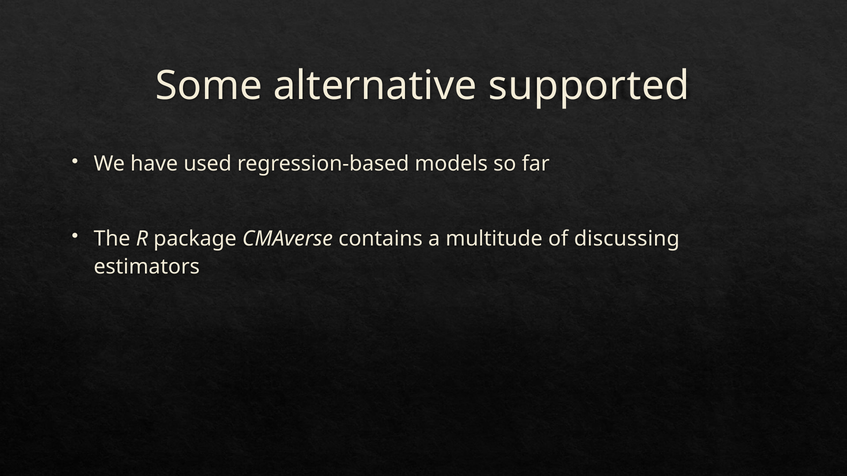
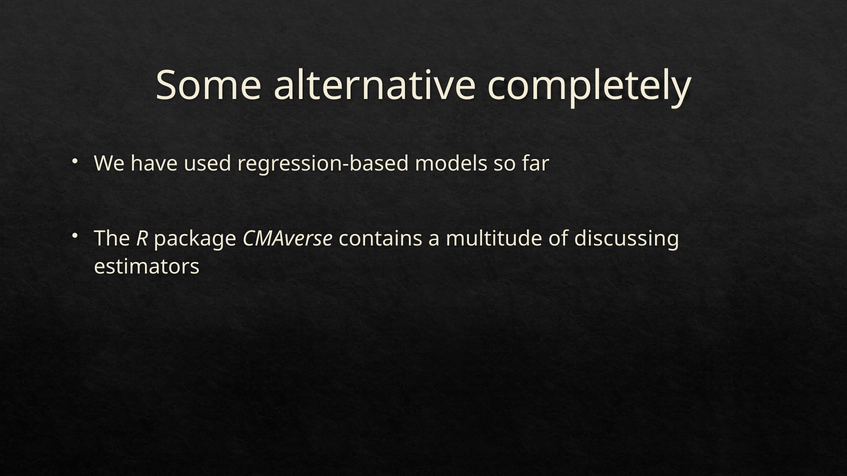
supported: supported -> completely
